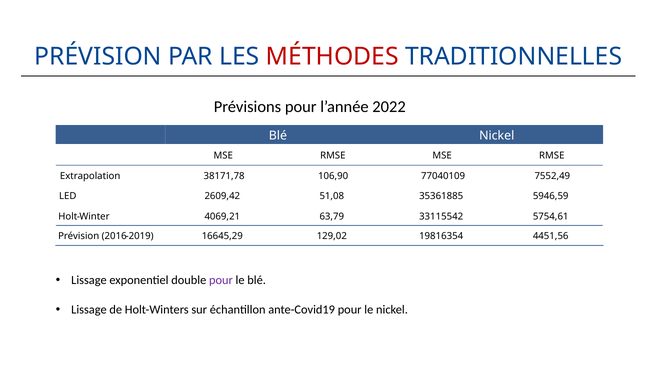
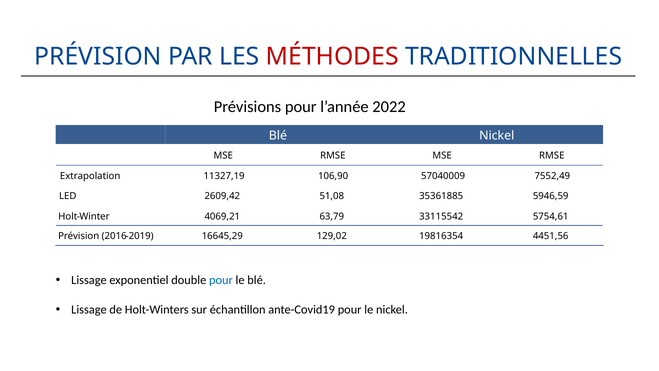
38171,78: 38171,78 -> 11327,19
77040109: 77040109 -> 57040009
pour at (221, 280) colour: purple -> blue
